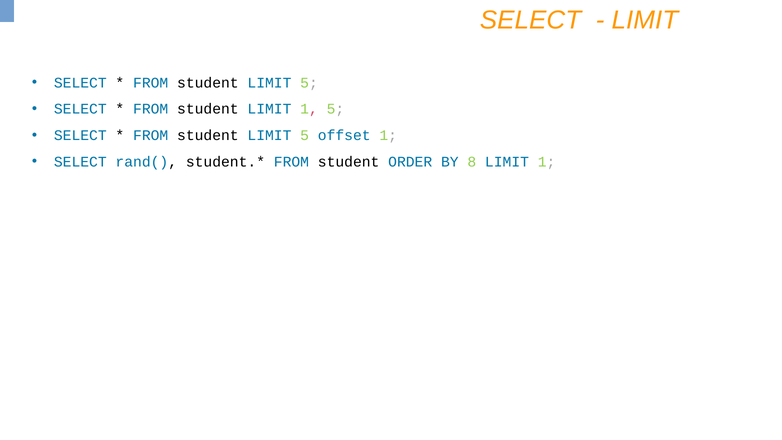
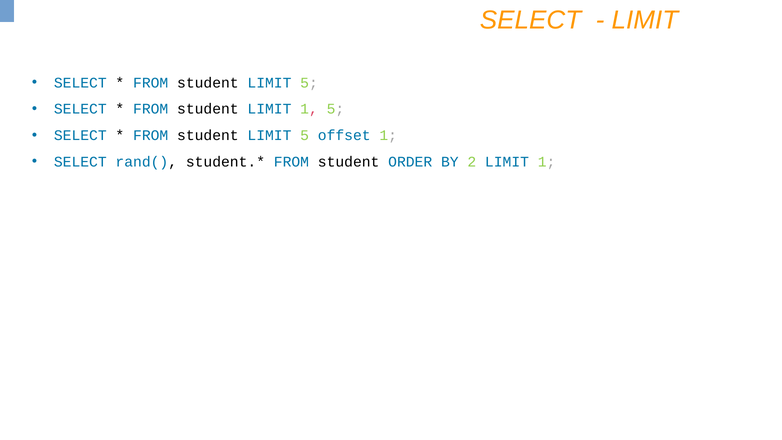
8: 8 -> 2
